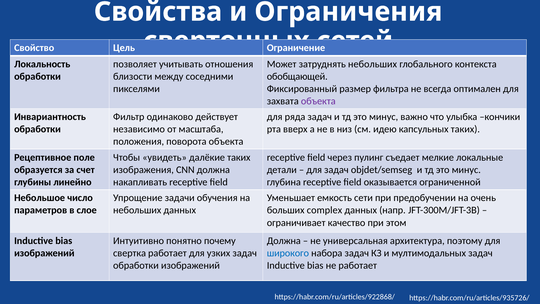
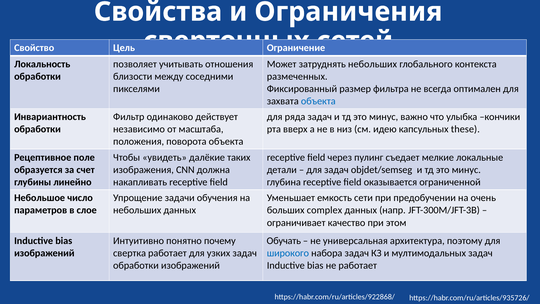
обобщающей: обобщающей -> размеченных
объекта at (318, 101) colour: purple -> blue
капсульных таких: таких -> these
Должна at (284, 241): Должна -> Обучать
